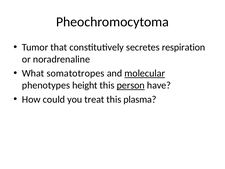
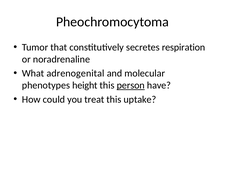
somatotropes: somatotropes -> adrenogenital
molecular underline: present -> none
plasma: plasma -> uptake
